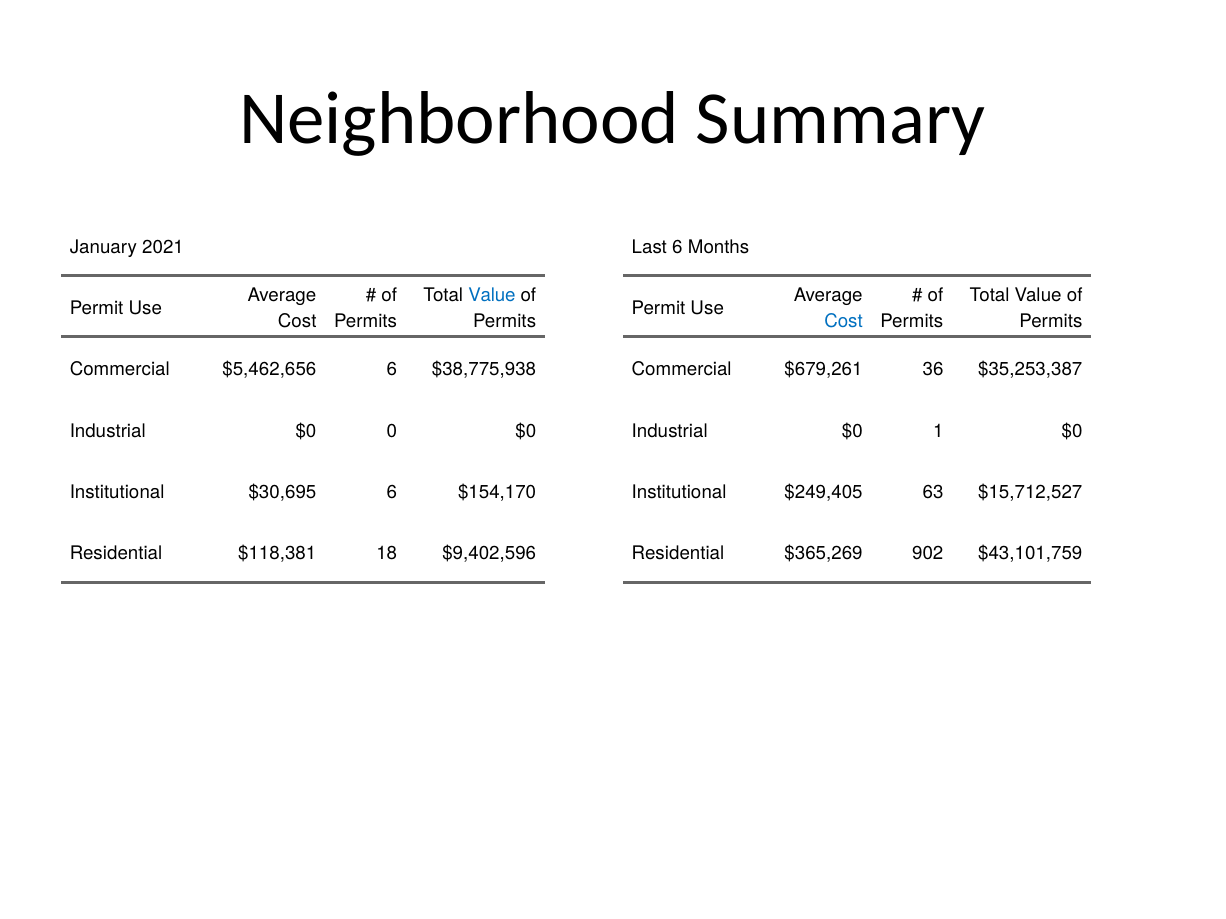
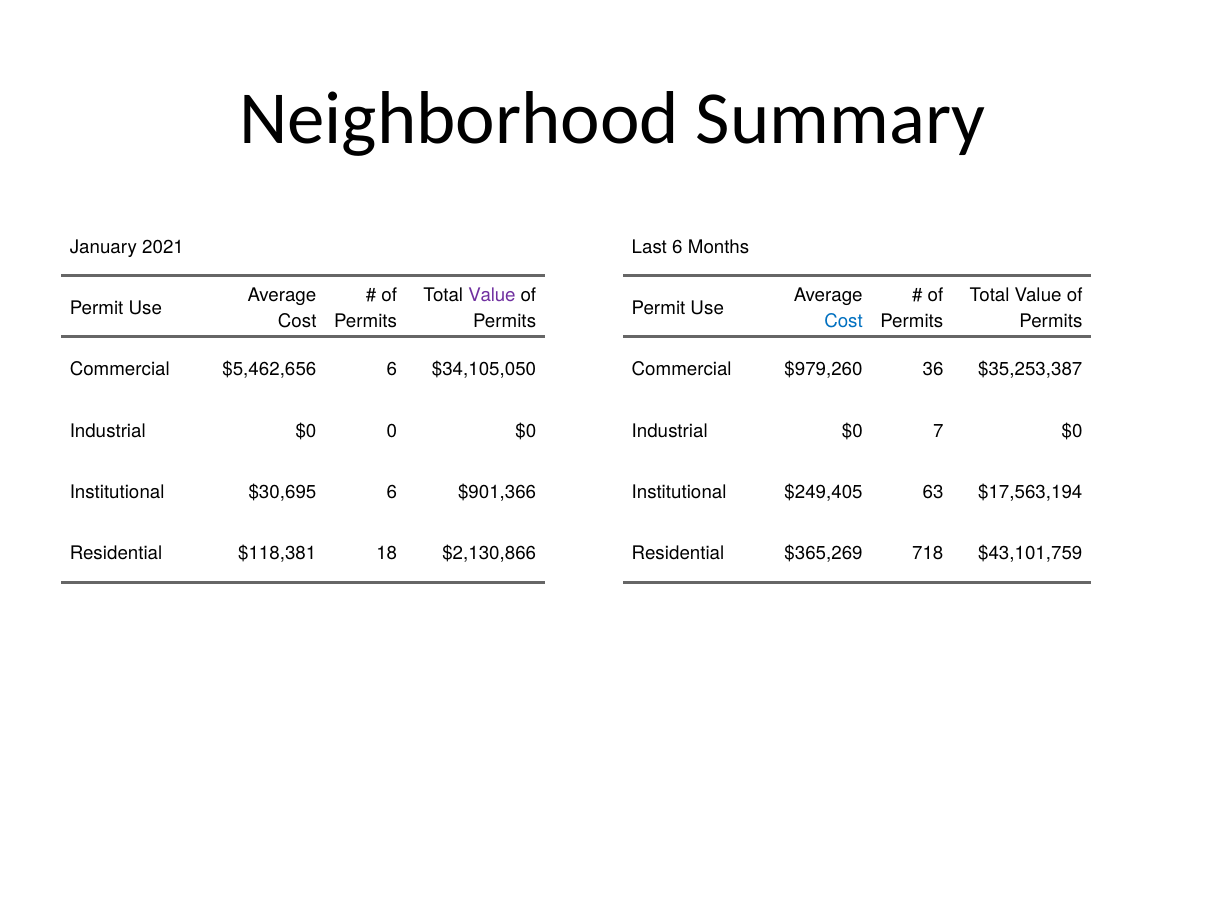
Value at (492, 295) colour: blue -> purple
$38,775,938: $38,775,938 -> $34,105,050
$679,261: $679,261 -> $979,260
1: 1 -> 7
$154,170: $154,170 -> $901,366
$15,712,527: $15,712,527 -> $17,563,194
$9,402,596: $9,402,596 -> $2,130,866
902: 902 -> 718
